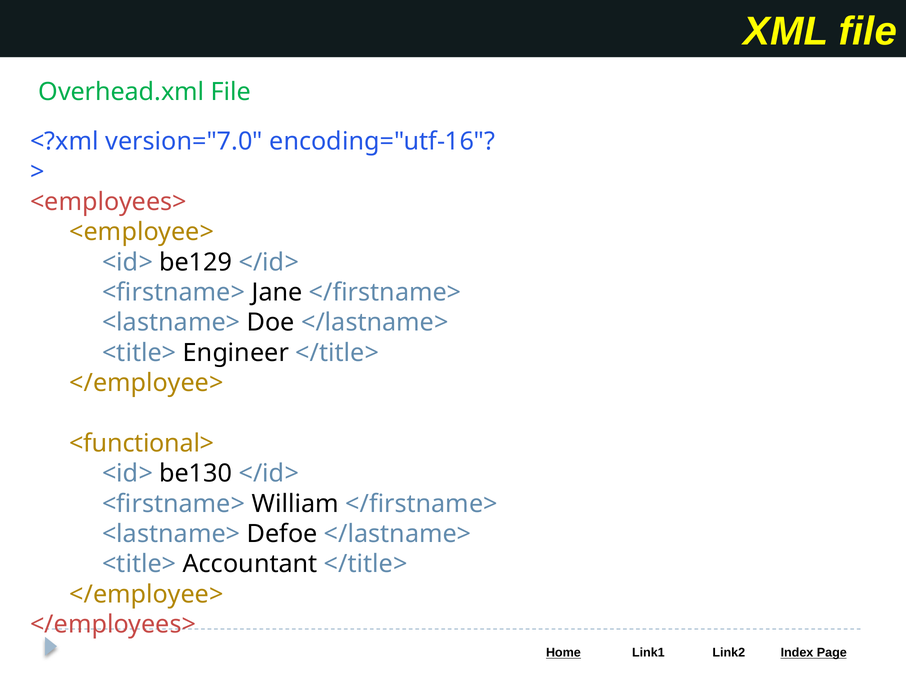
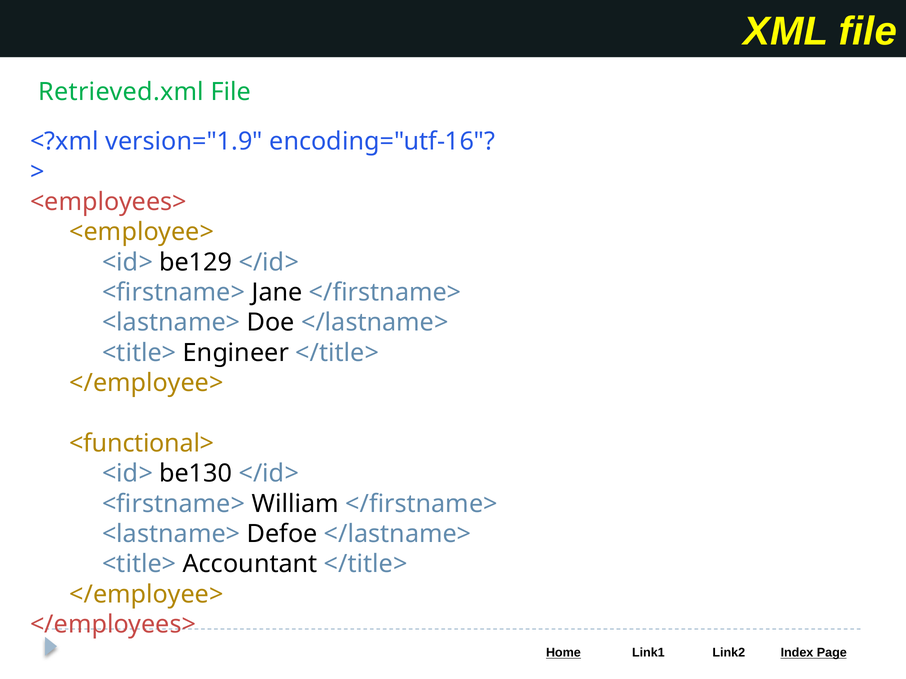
Overhead.xml: Overhead.xml -> Retrieved.xml
version="7.0: version="7.0 -> version="1.9
